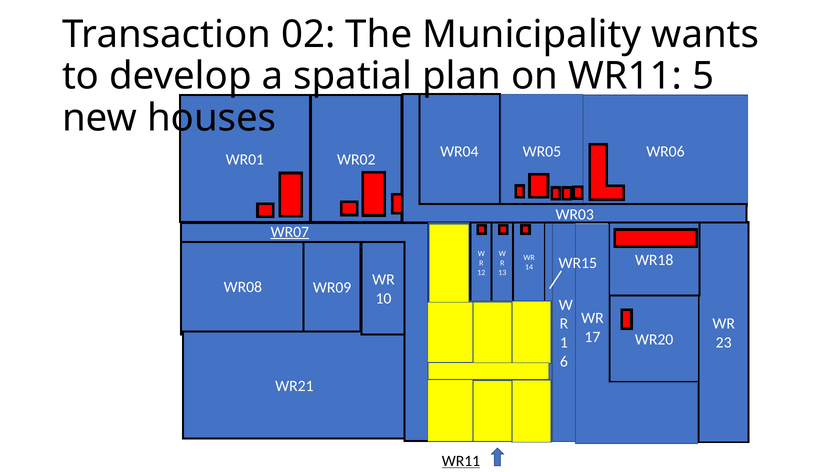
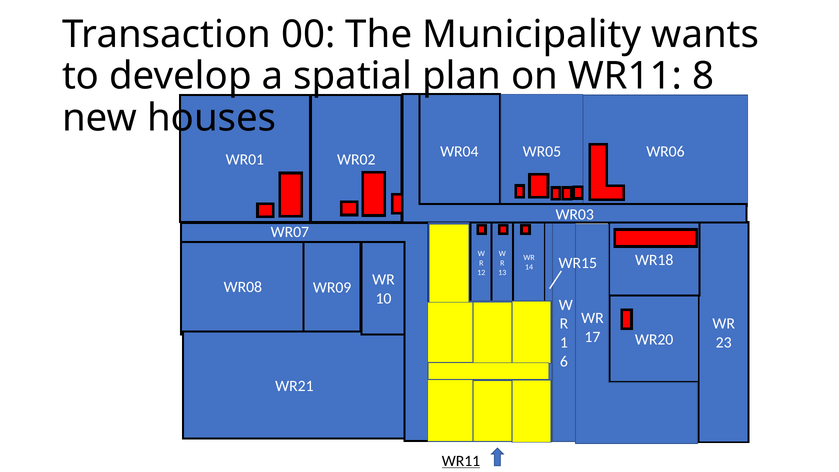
02: 02 -> 00
5: 5 -> 8
WR07 at (290, 232) underline: present -> none
